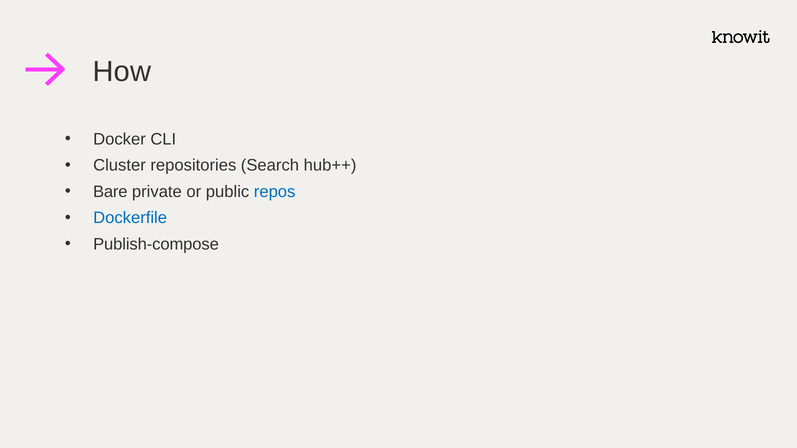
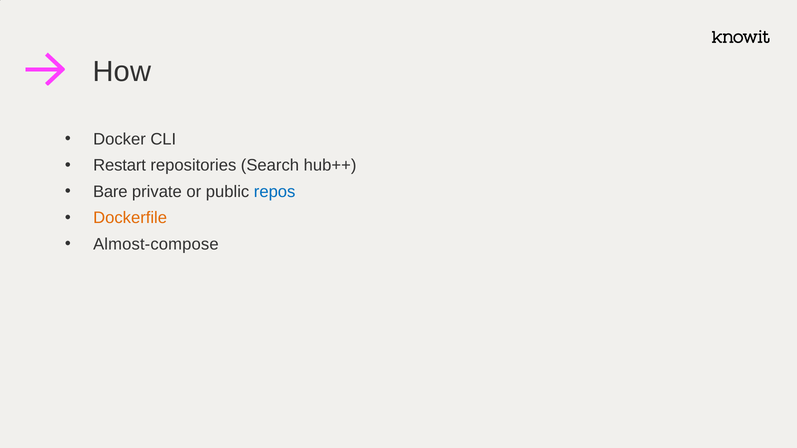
Cluster: Cluster -> Restart
Dockerfile colour: blue -> orange
Publish-compose: Publish-compose -> Almost-compose
